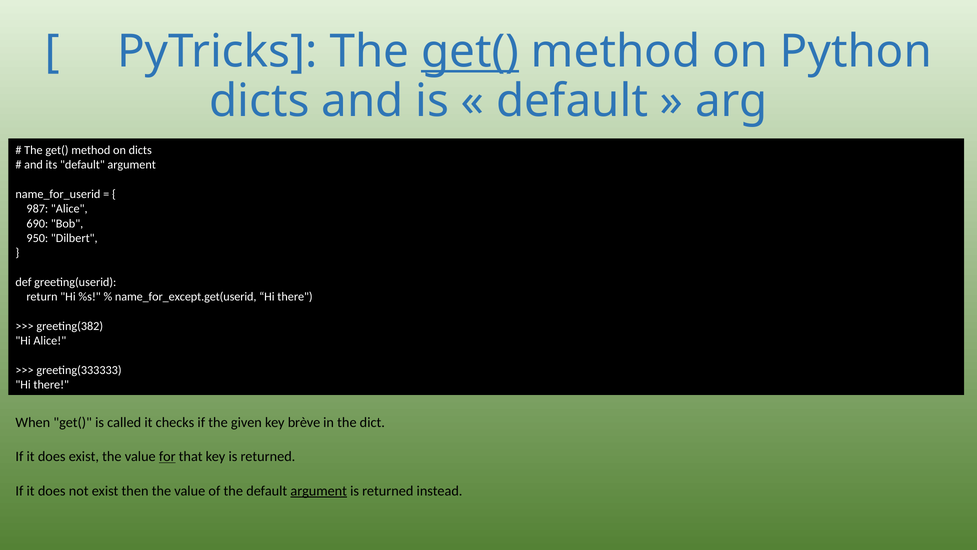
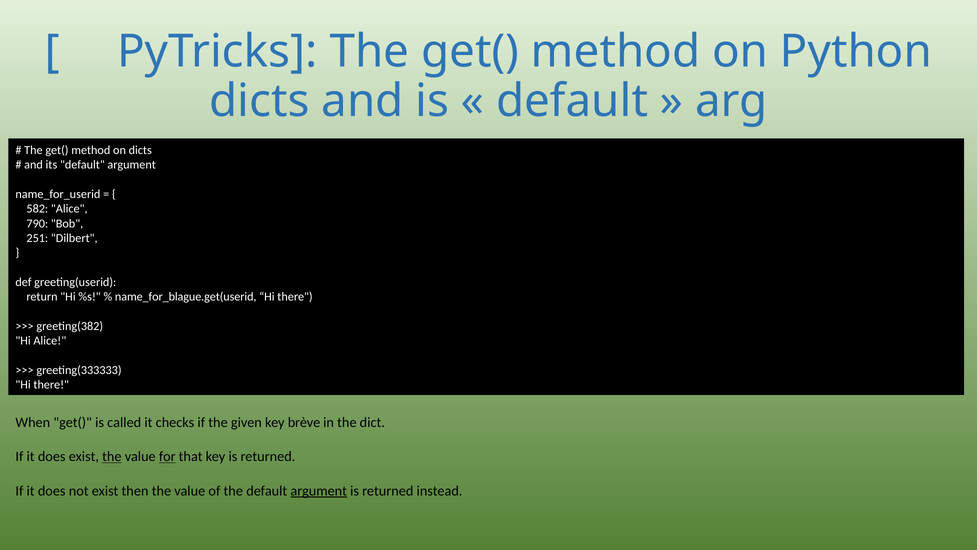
get( at (470, 51) underline: present -> none
987: 987 -> 582
690: 690 -> 790
950: 950 -> 251
name_for_except.get(userid: name_for_except.get(userid -> name_for_blague.get(userid
the at (112, 456) underline: none -> present
